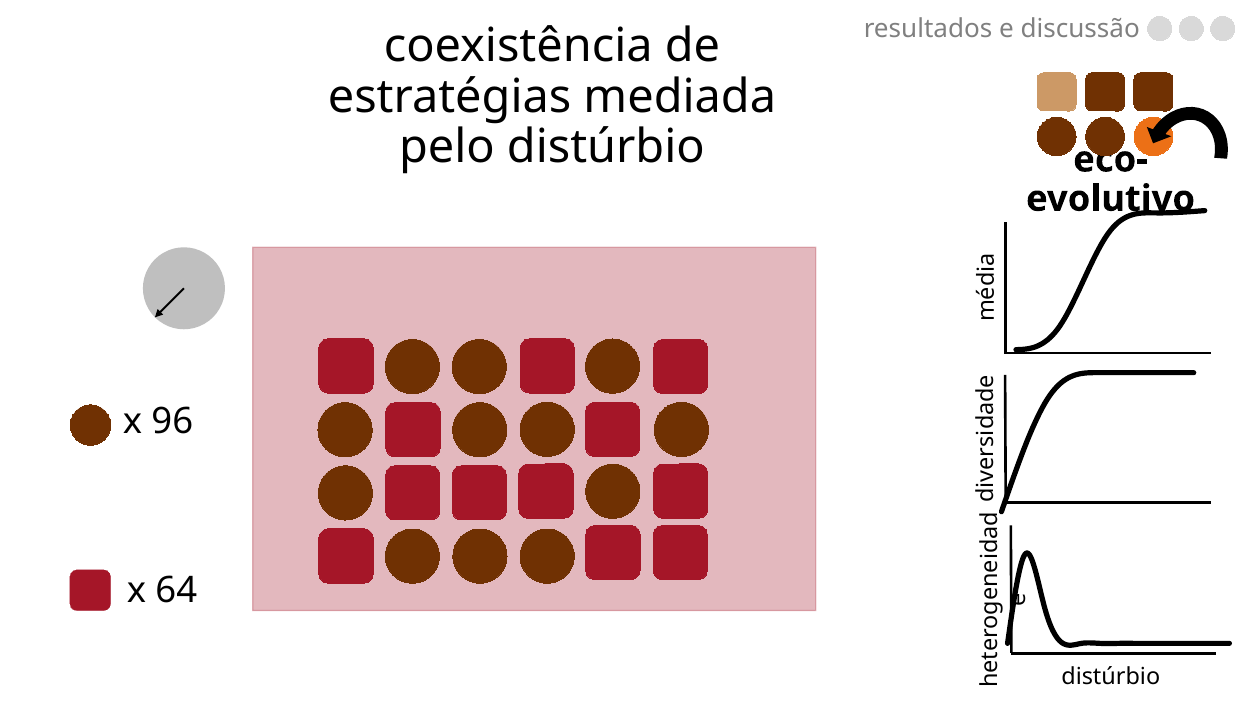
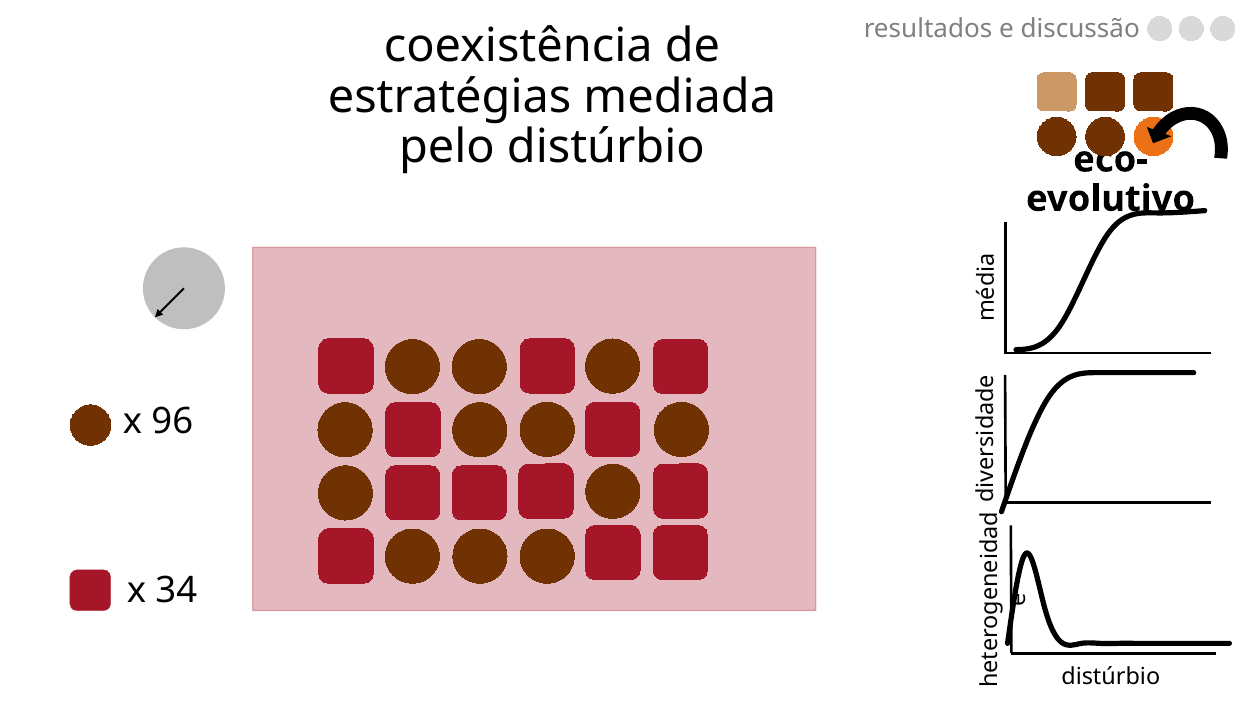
64: 64 -> 34
